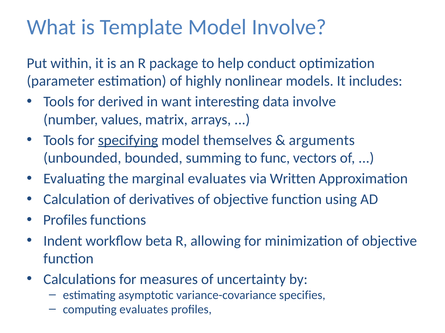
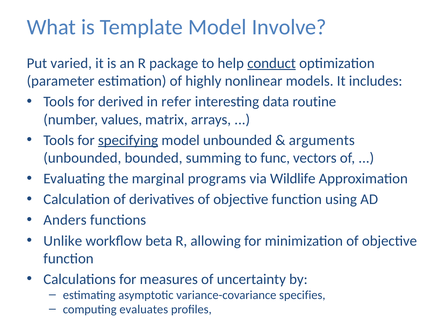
within: within -> varied
conduct underline: none -> present
want: want -> refer
data involve: involve -> routine
model themselves: themselves -> unbounded
marginal evaluates: evaluates -> programs
Written: Written -> Wildlife
Profiles at (65, 221): Profiles -> Anders
Indent: Indent -> Unlike
